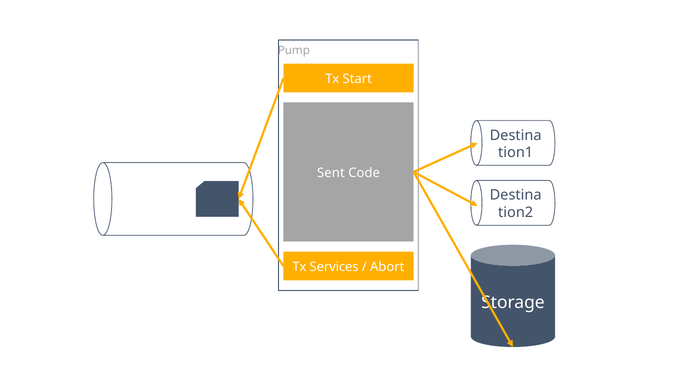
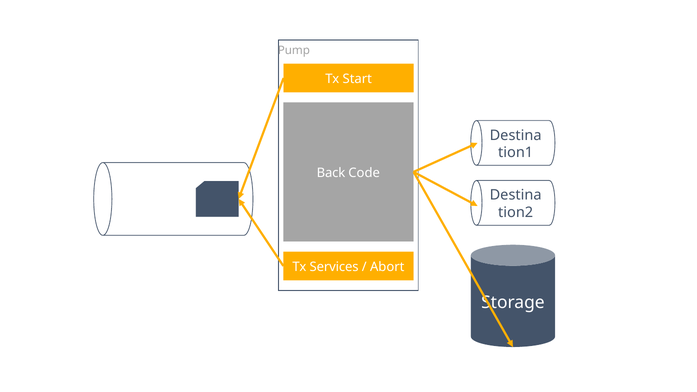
Sent: Sent -> Back
